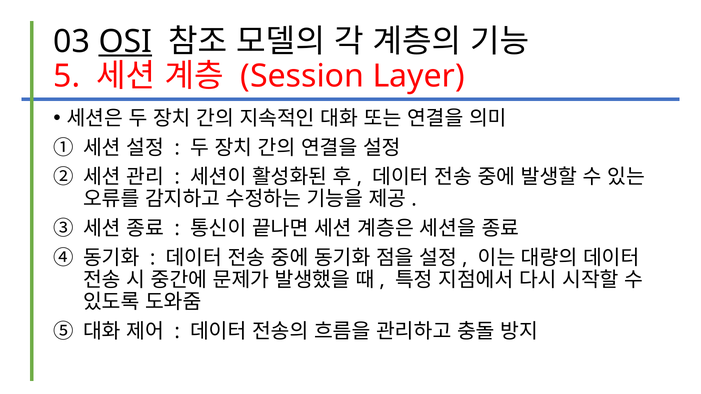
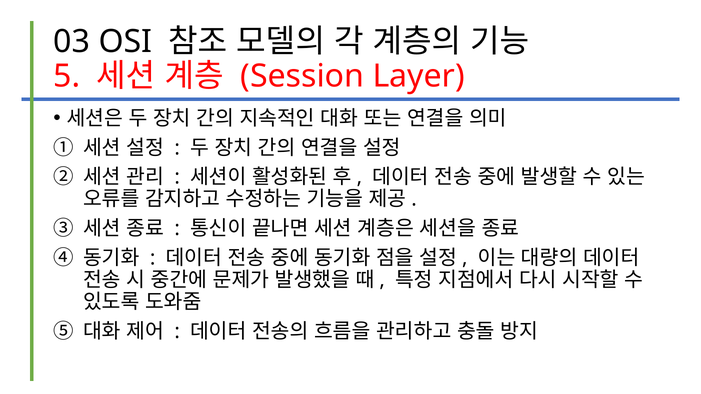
OSI underline: present -> none
